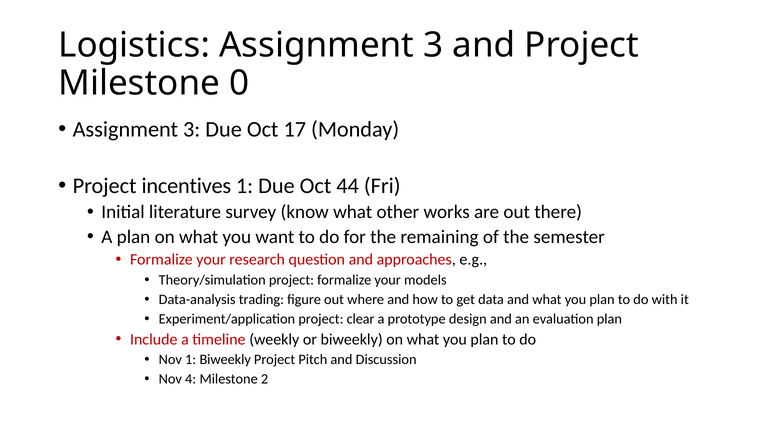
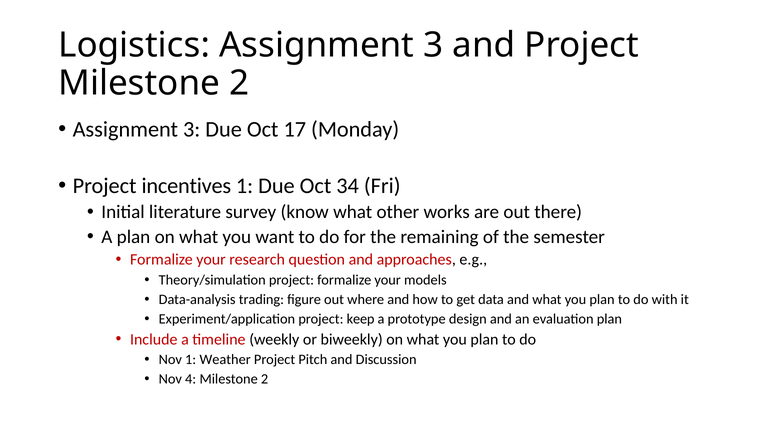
0 at (239, 83): 0 -> 2
44: 44 -> 34
clear: clear -> keep
1 Biweekly: Biweekly -> Weather
